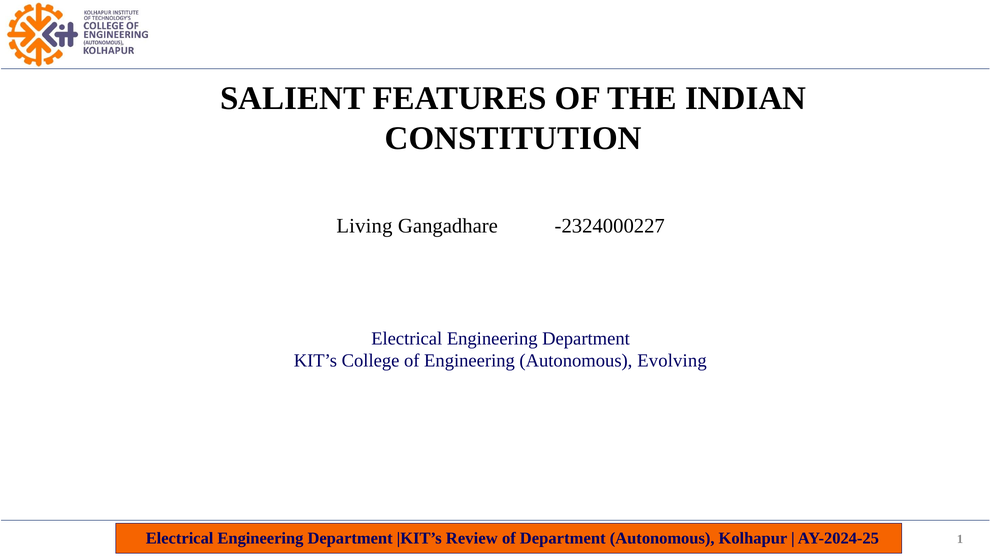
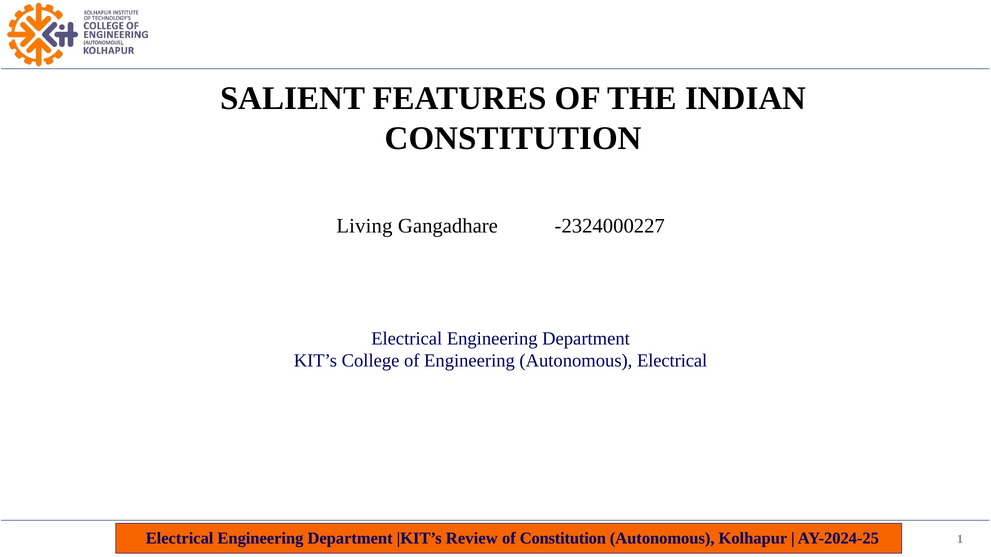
Autonomous Evolving: Evolving -> Electrical
of Department: Department -> Constitution
